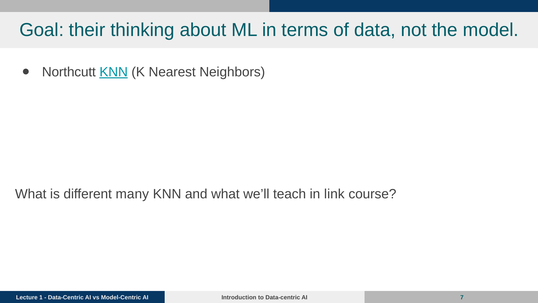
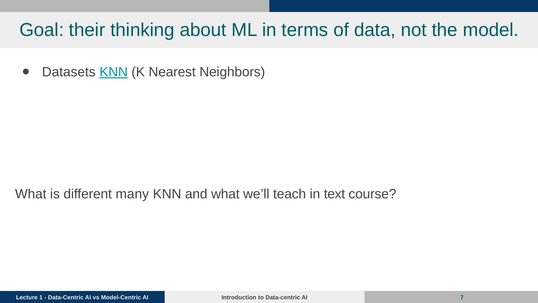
Northcutt: Northcutt -> Datasets
link: link -> text
